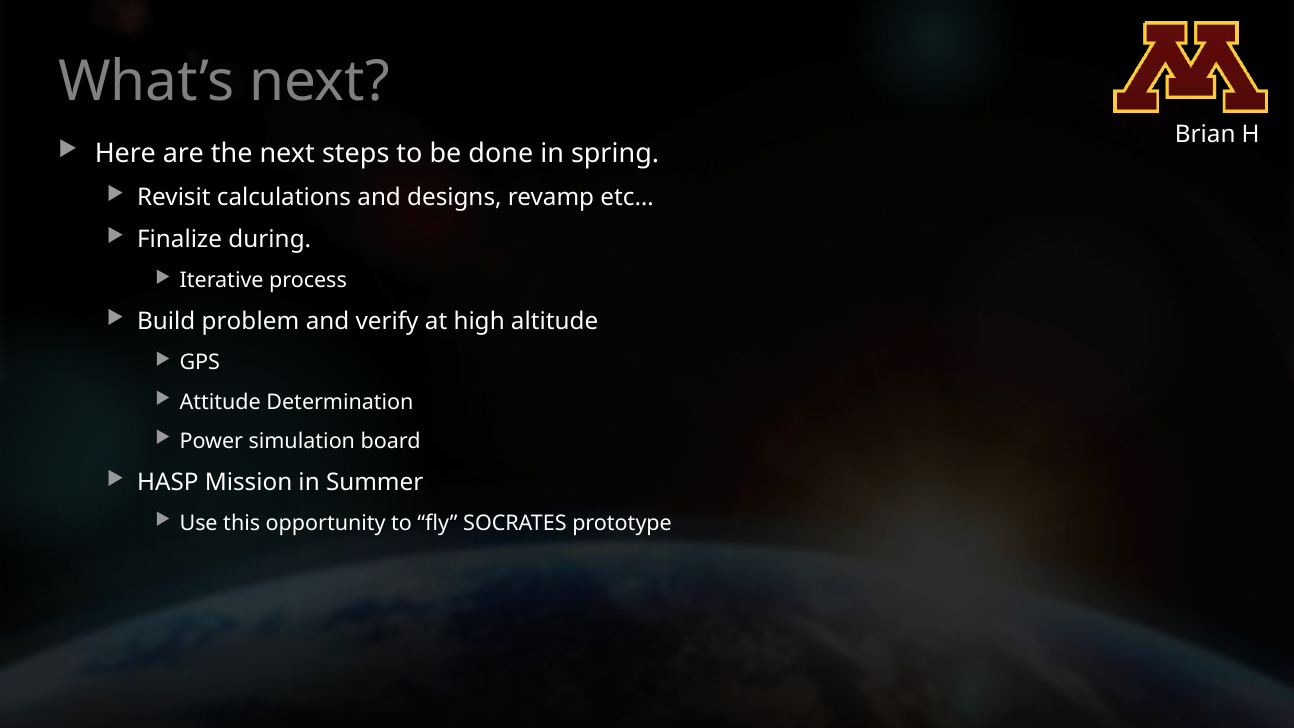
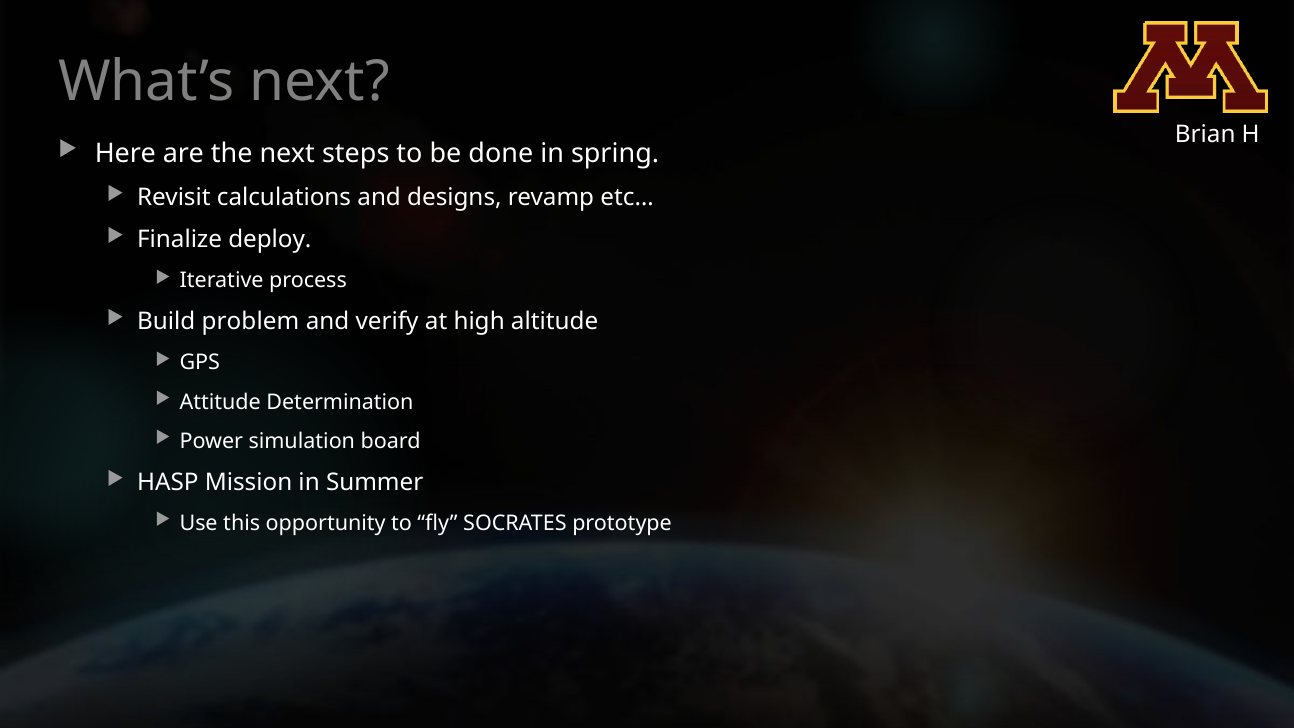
during: during -> deploy
